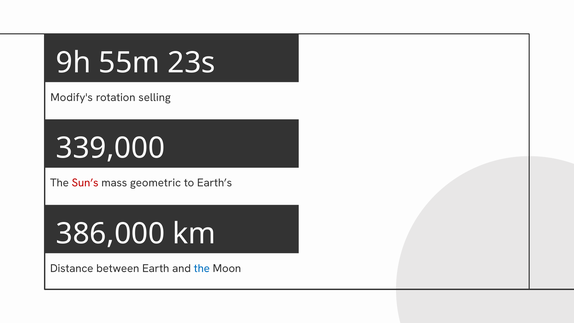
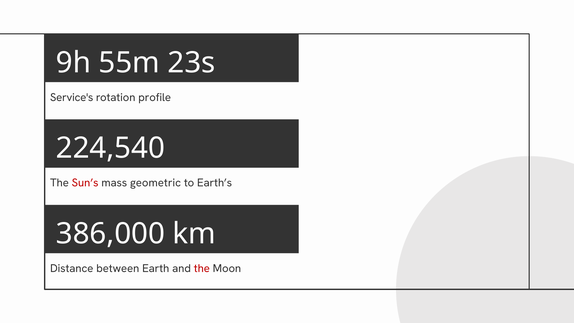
Modify's: Modify's -> Service's
selling: selling -> profile
339,000: 339,000 -> 224,540
the at (202, 268) colour: blue -> red
